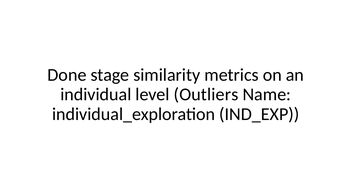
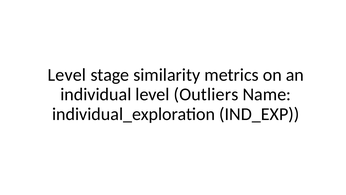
Done at (67, 75): Done -> Level
